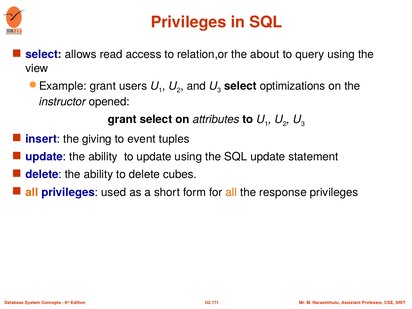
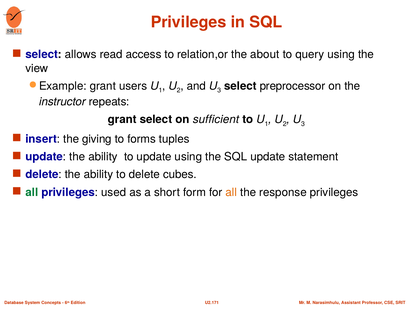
optimizations: optimizations -> preprocessor
opened: opened -> repeats
attributes: attributes -> sufficient
event: event -> forms
all at (32, 192) colour: orange -> green
